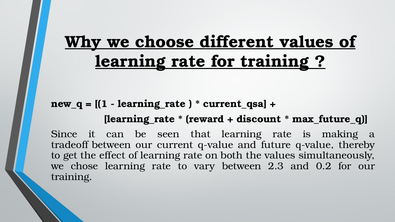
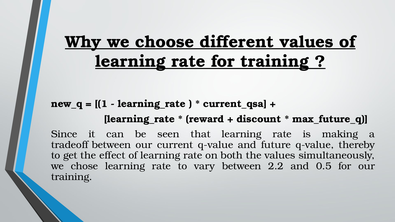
2.3: 2.3 -> 2.2
0.2: 0.2 -> 0.5
